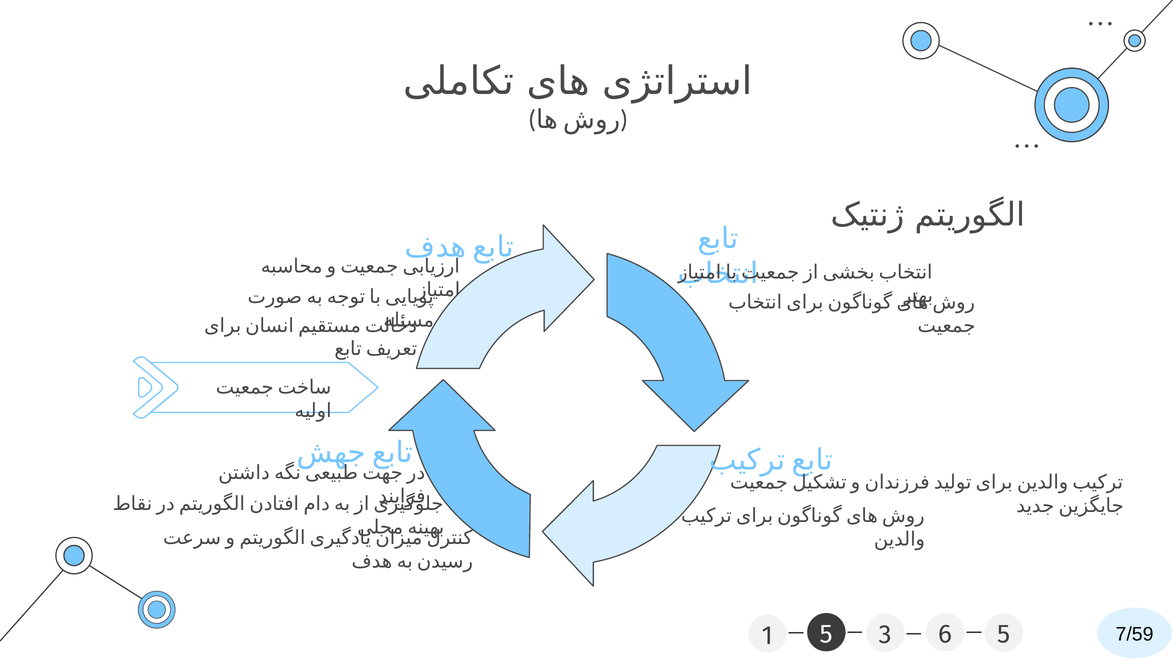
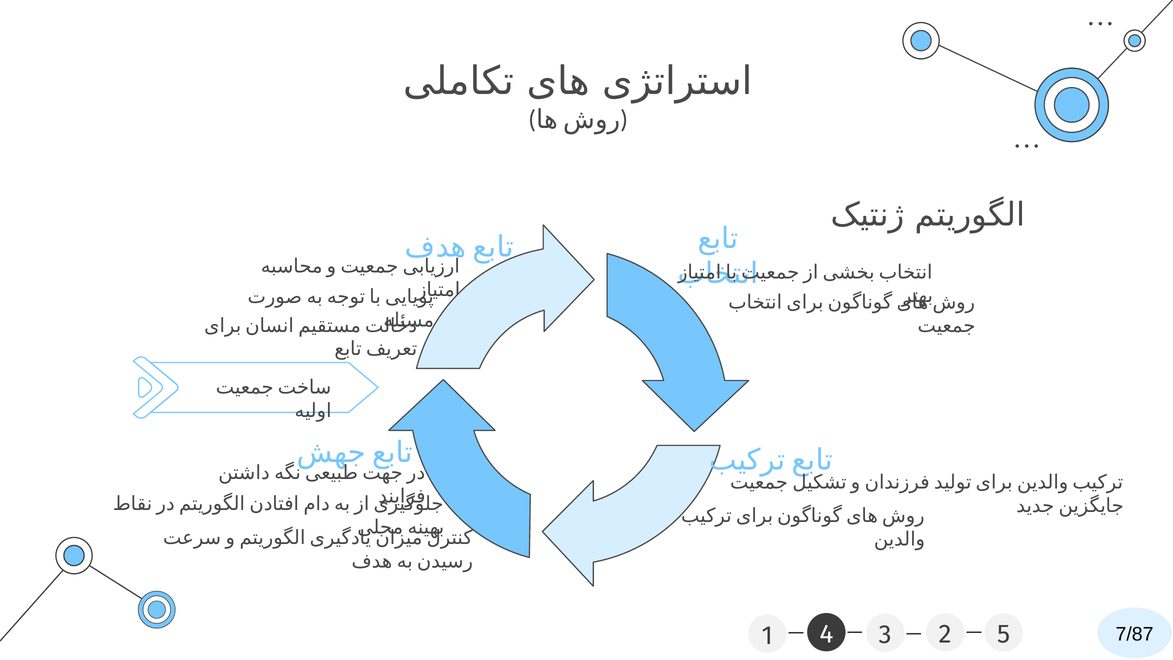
1 5: 5 -> 4
6: 6 -> 2
7/59: 7/59 -> 7/87
